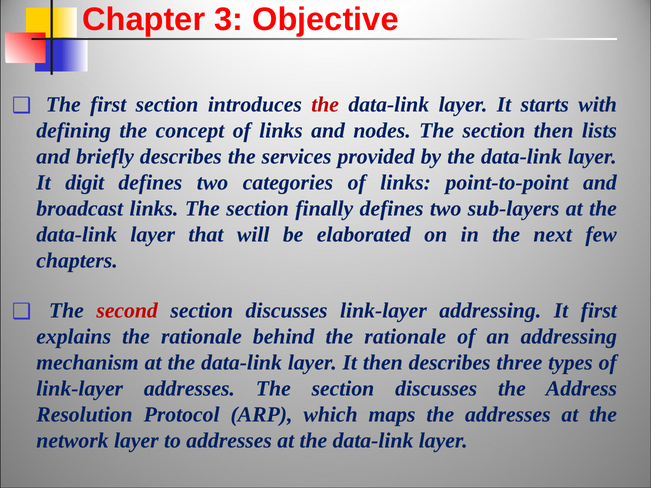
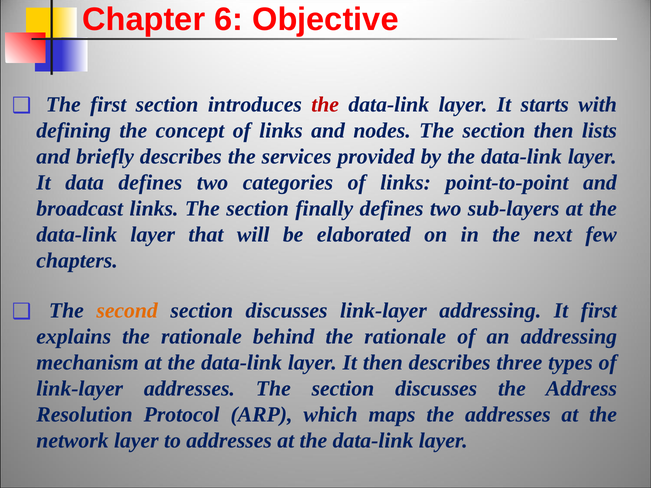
3: 3 -> 6
digit: digit -> data
second colour: red -> orange
